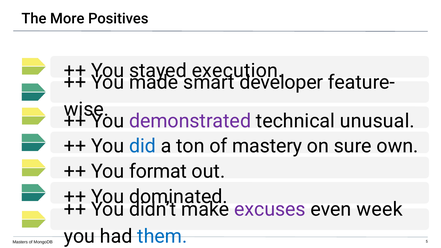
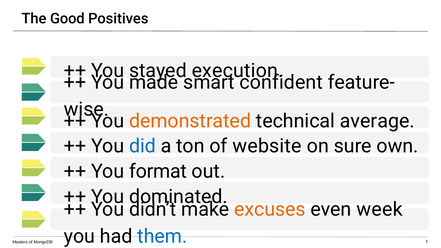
More: More -> Good
developer: developer -> confident
demonstrated colour: purple -> orange
unusual: unusual -> average
mastery: mastery -> website
excuses colour: purple -> orange
